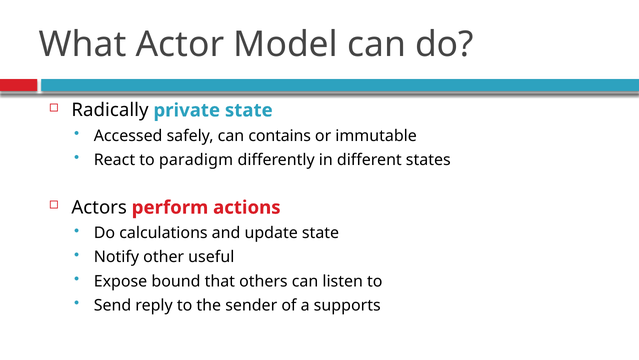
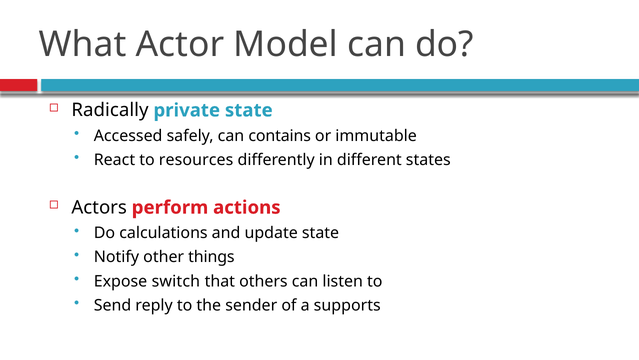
paradigm: paradigm -> resources
useful: useful -> things
bound: bound -> switch
